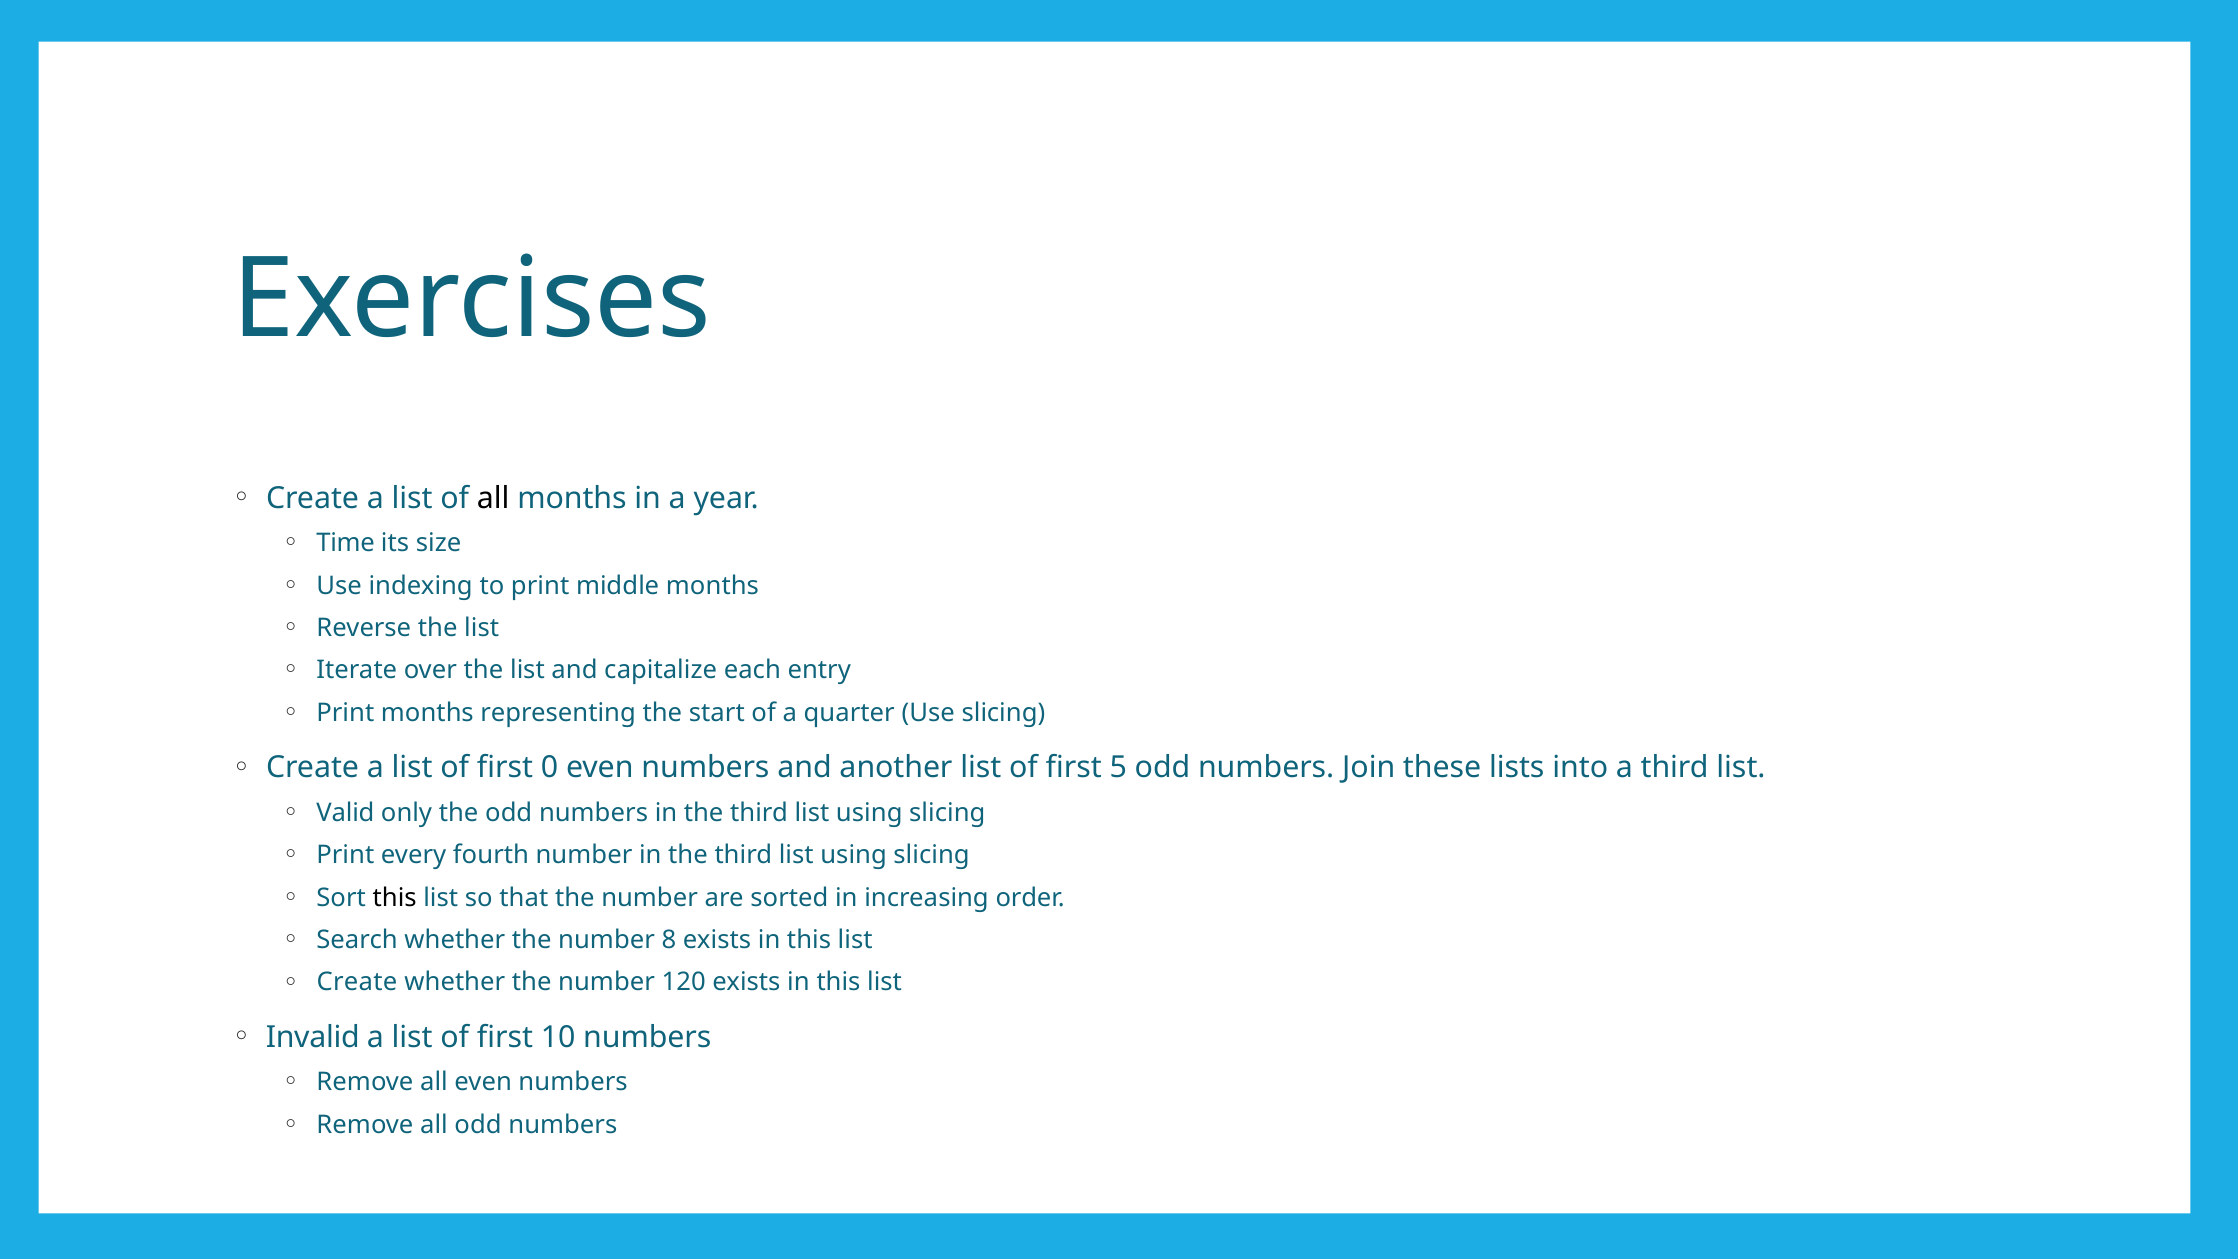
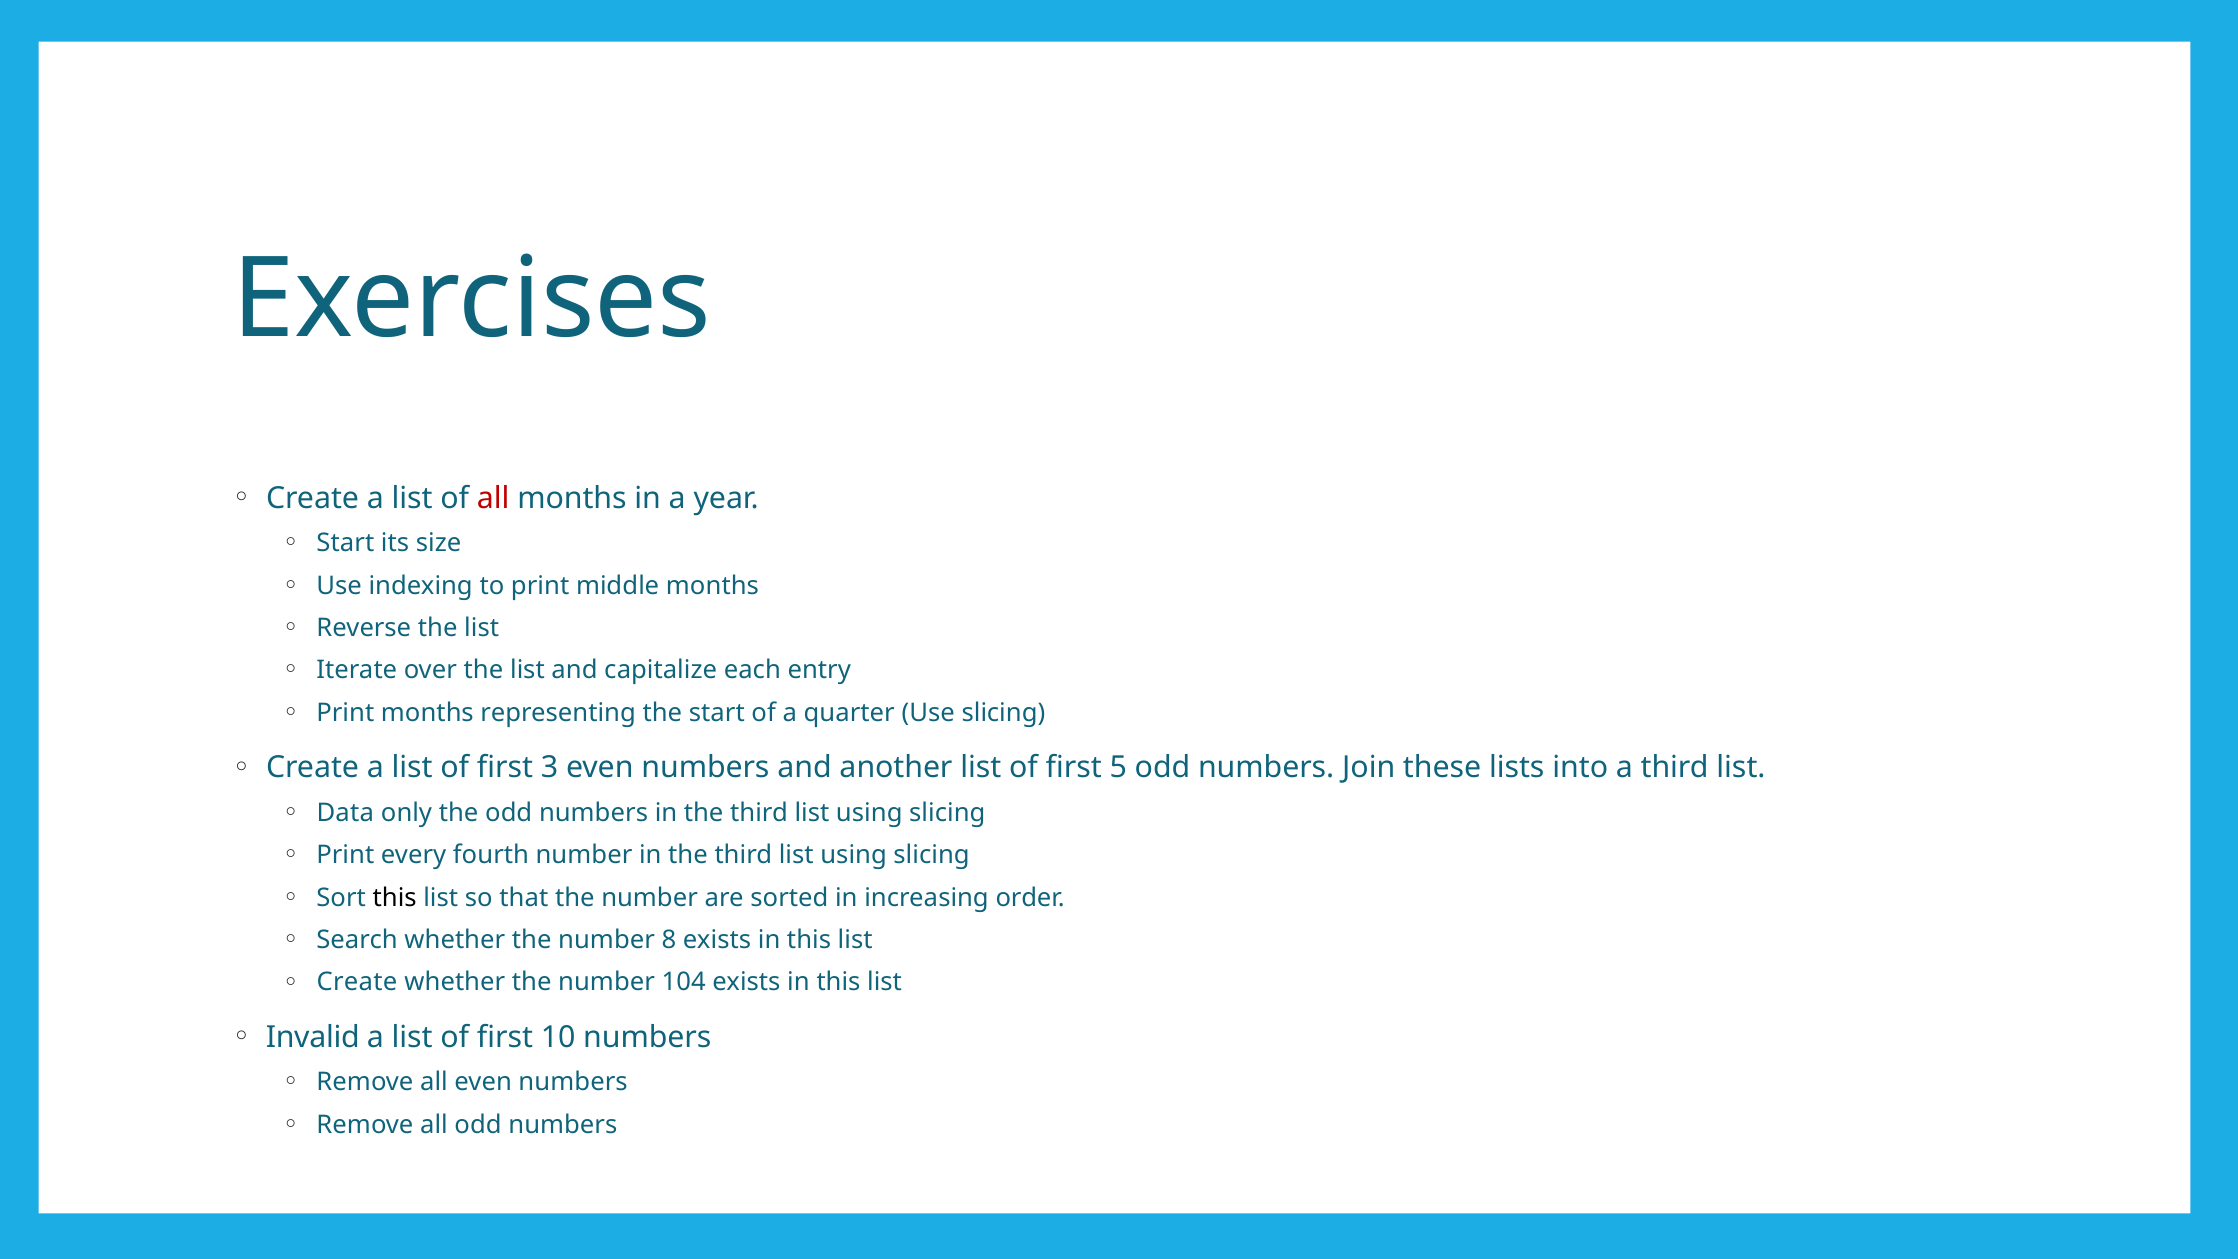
all at (493, 498) colour: black -> red
Time at (346, 543): Time -> Start
0: 0 -> 3
Valid: Valid -> Data
120: 120 -> 104
